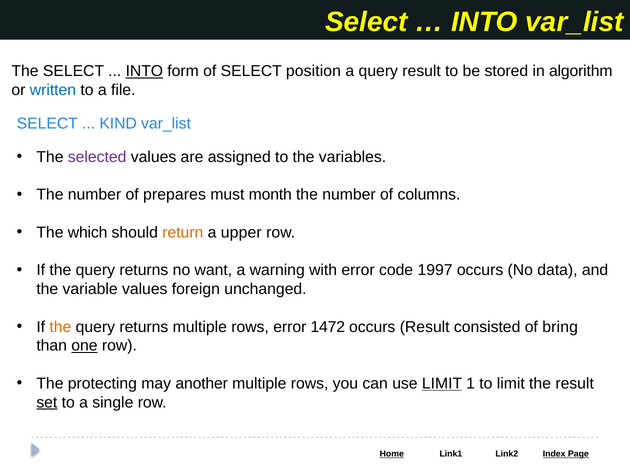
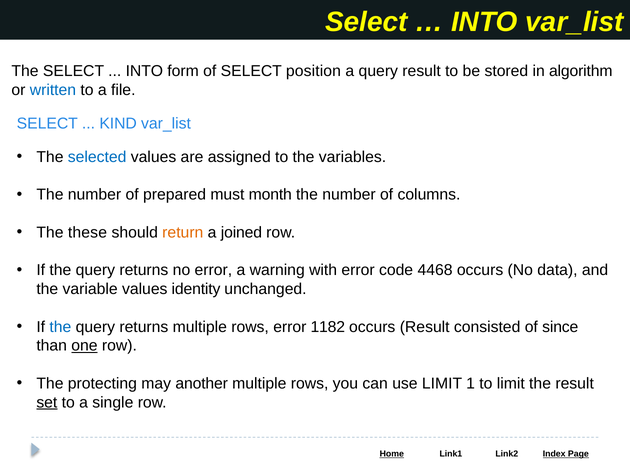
INTO at (144, 71) underline: present -> none
selected colour: purple -> blue
prepares: prepares -> prepared
which: which -> these
upper: upper -> joined
no want: want -> error
1997: 1997 -> 4468
foreign: foreign -> identity
the at (60, 327) colour: orange -> blue
1472: 1472 -> 1182
bring: bring -> since
LIMIT at (442, 384) underline: present -> none
